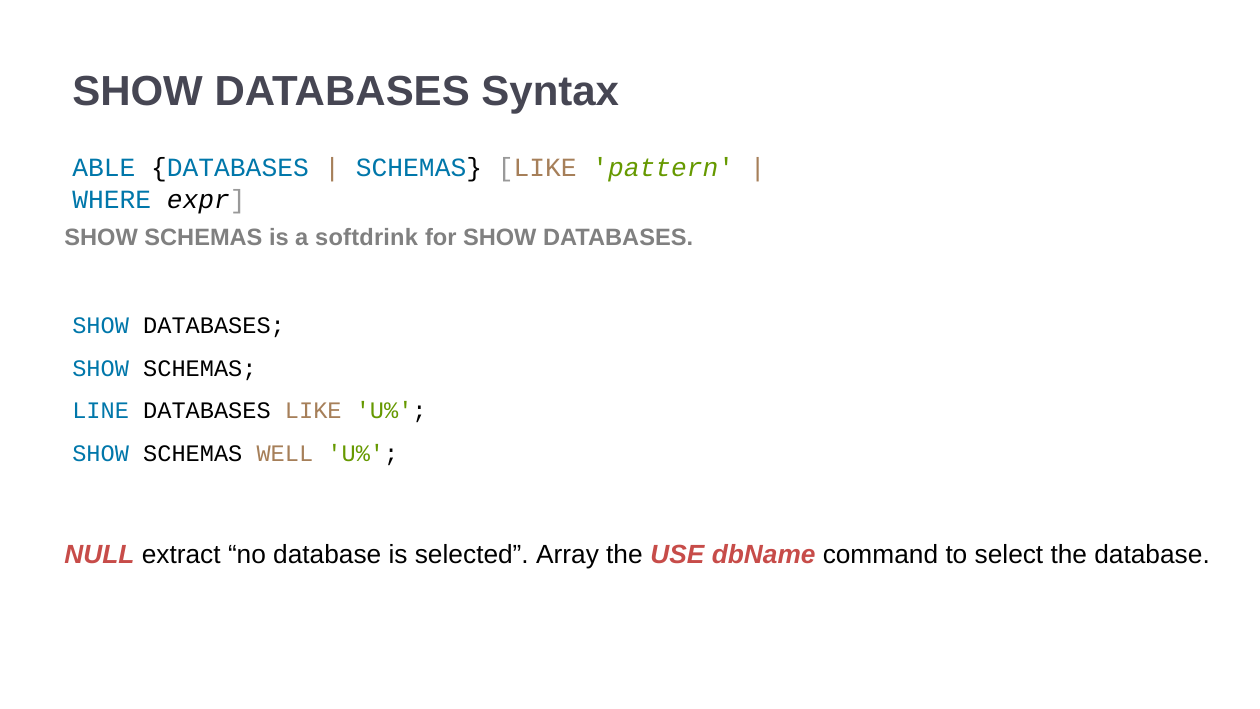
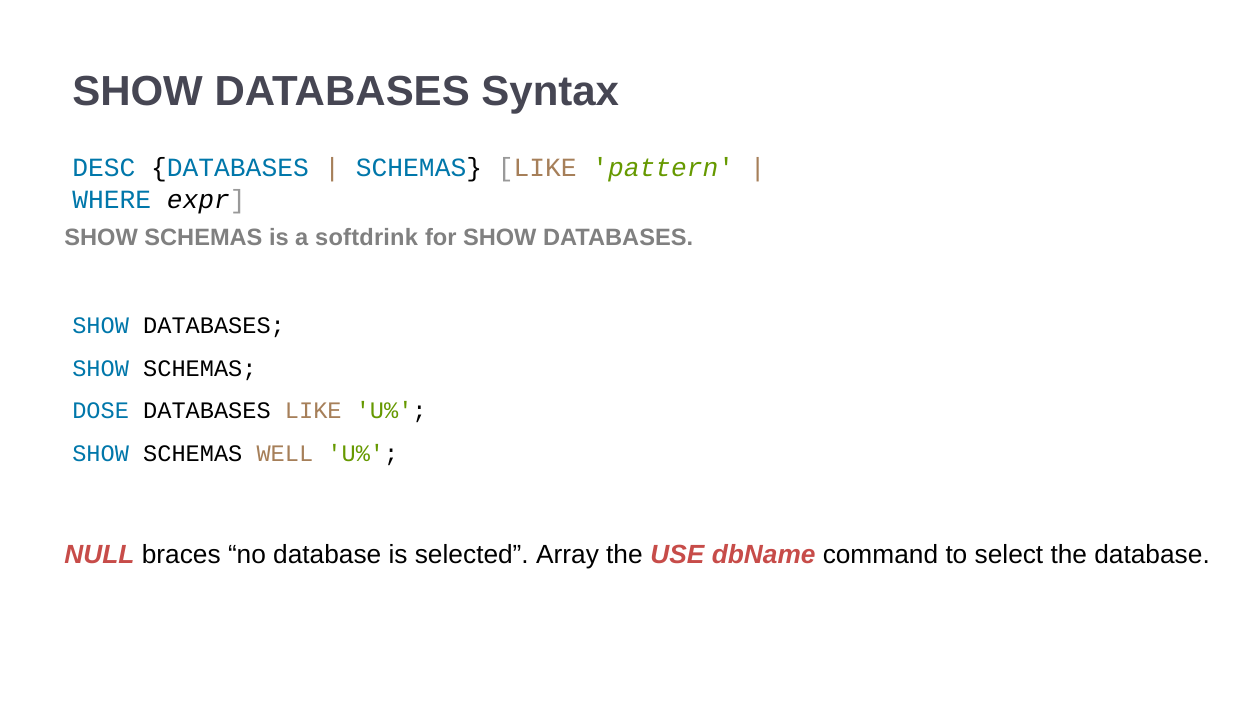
ABLE: ABLE -> DESC
LINE: LINE -> DOSE
extract: extract -> braces
